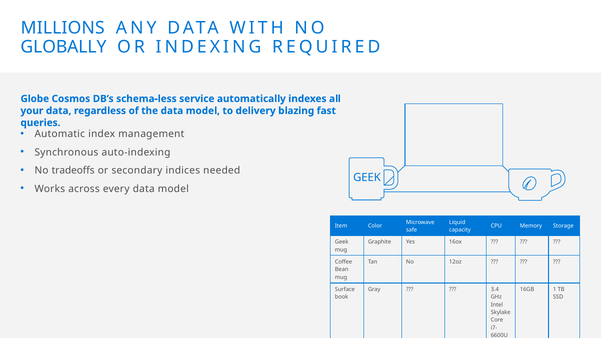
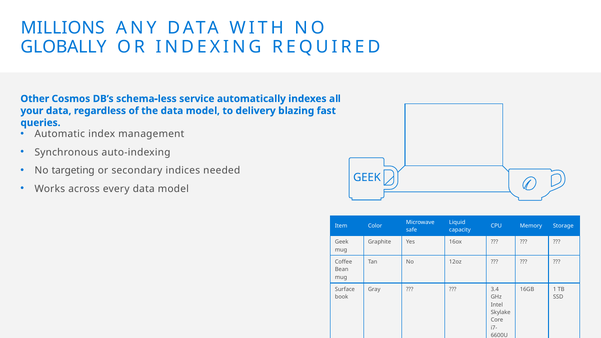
Globe: Globe -> Other
tradeoffs: tradeoffs -> targeting
